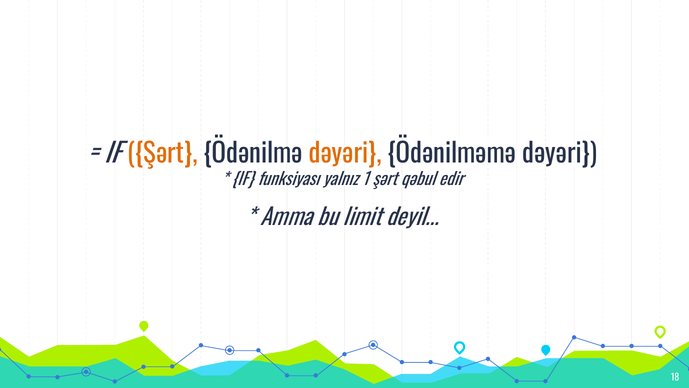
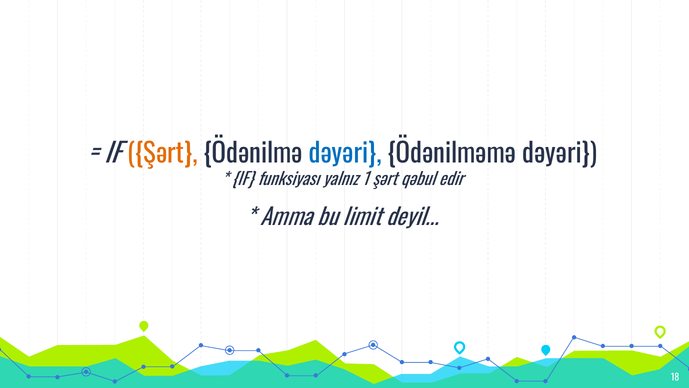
dəyəri at (345, 154) colour: orange -> blue
